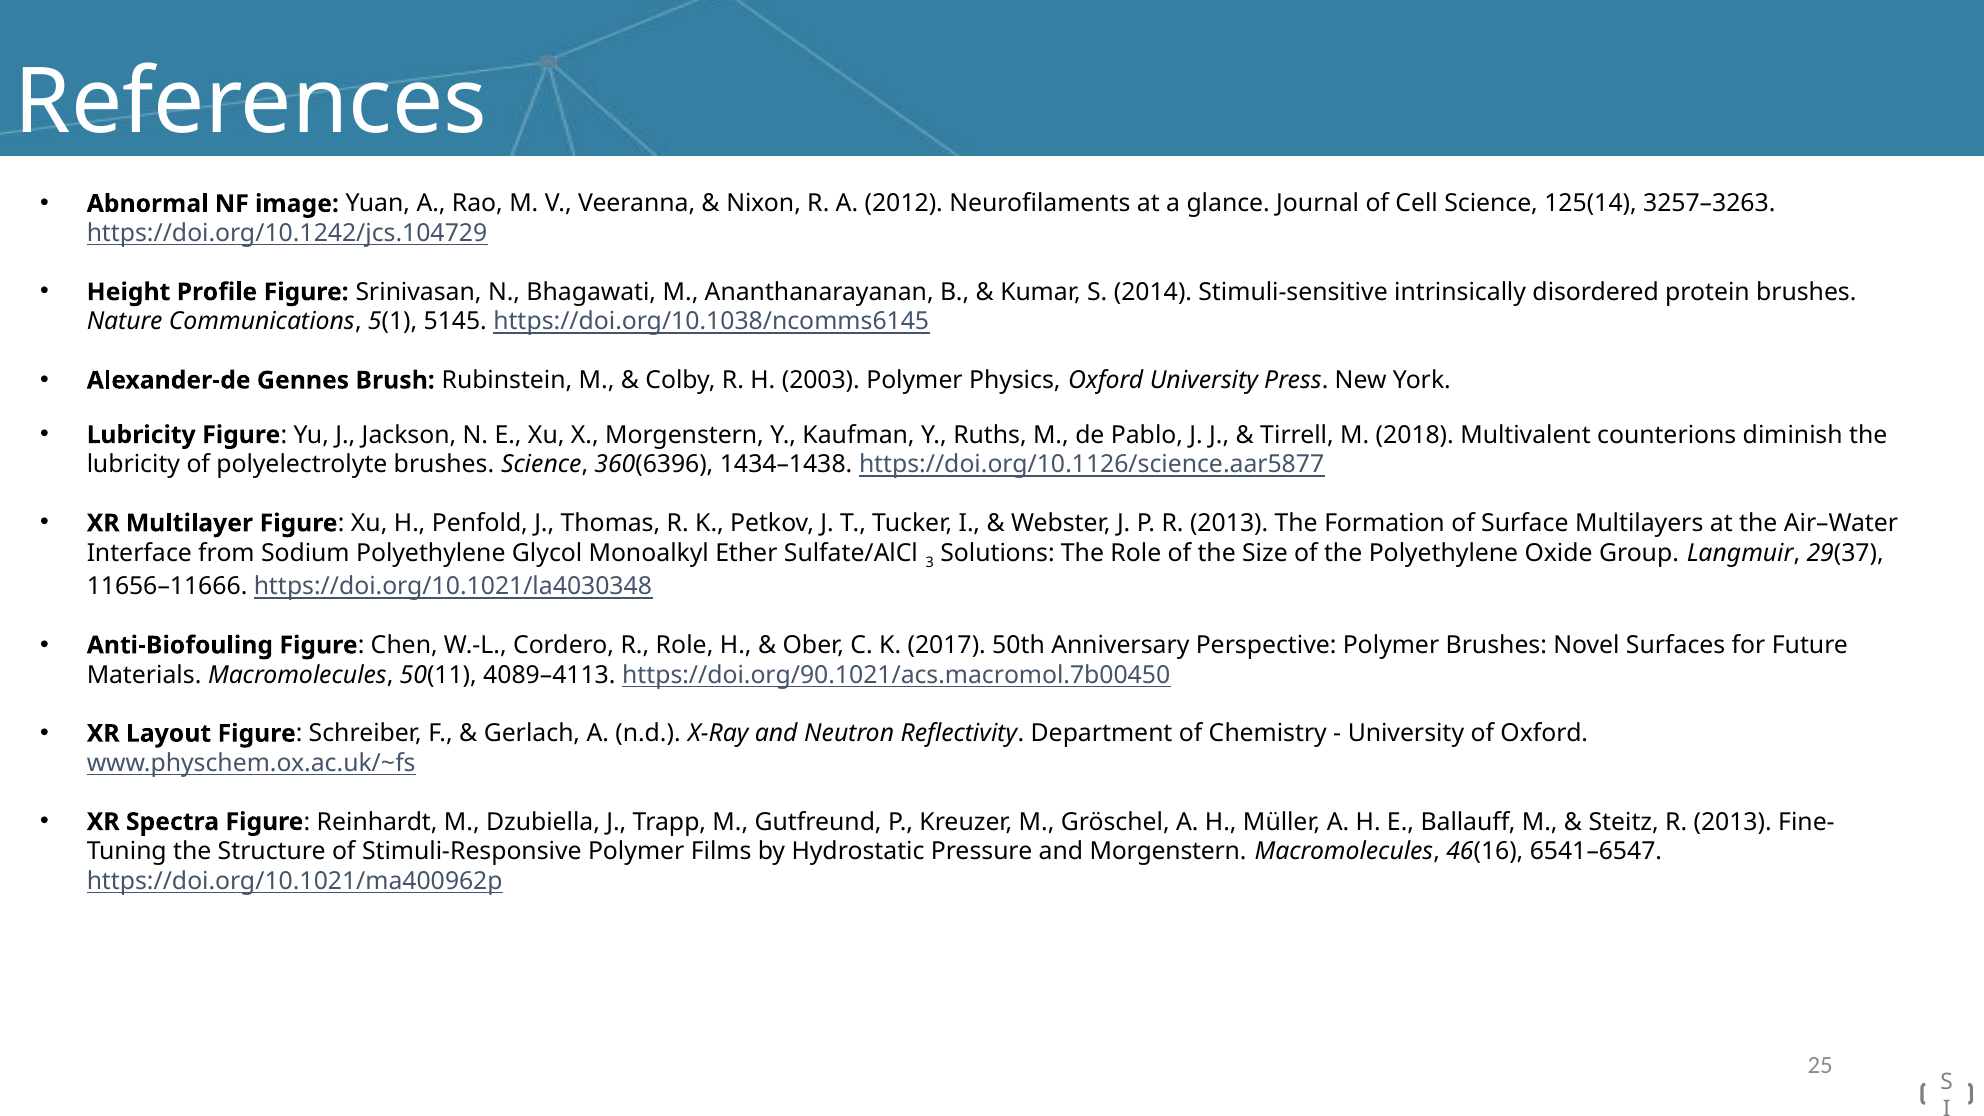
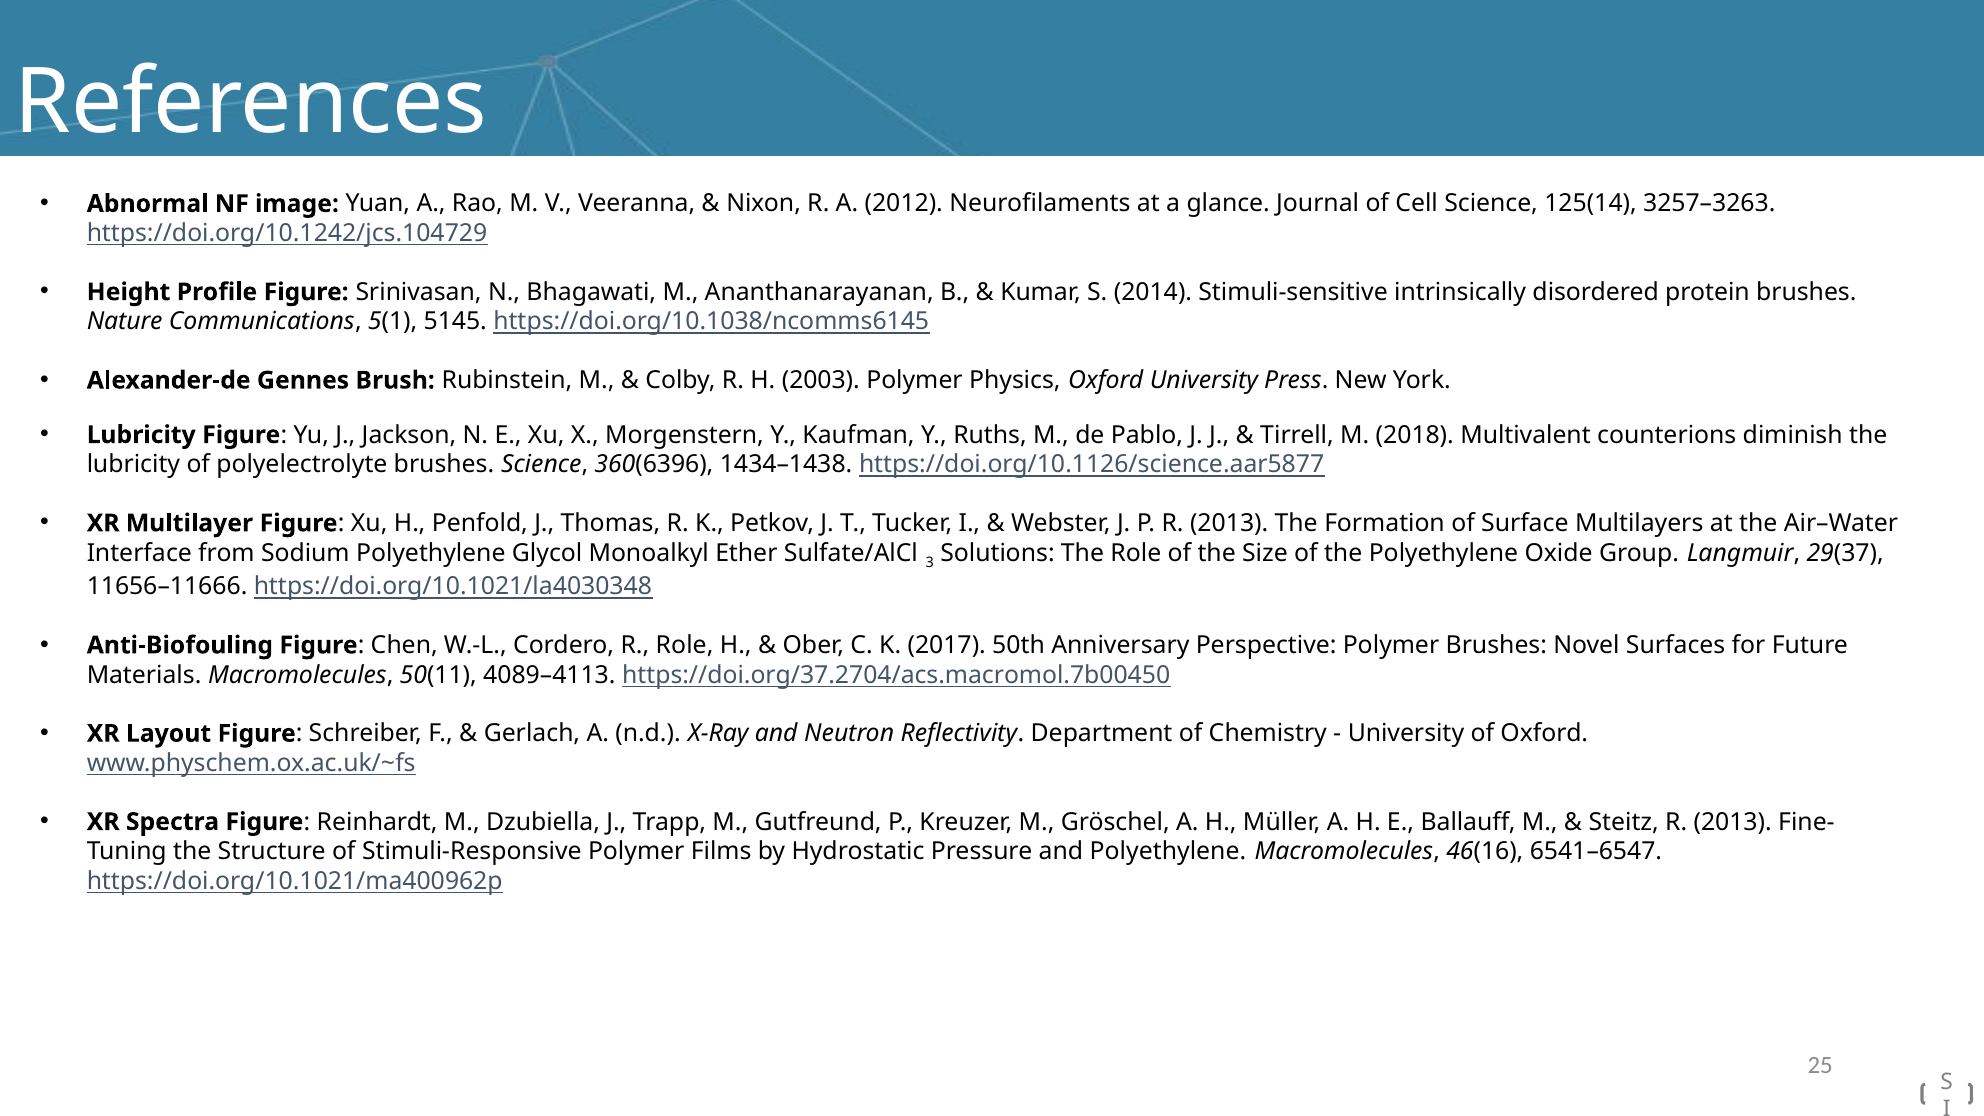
https://doi.org/90.1021/acs.macromol.7b00450: https://doi.org/90.1021/acs.macromol.7b00450 -> https://doi.org/37.2704/acs.macromol.7b00450
and Morgenstern: Morgenstern -> Polyethylene
